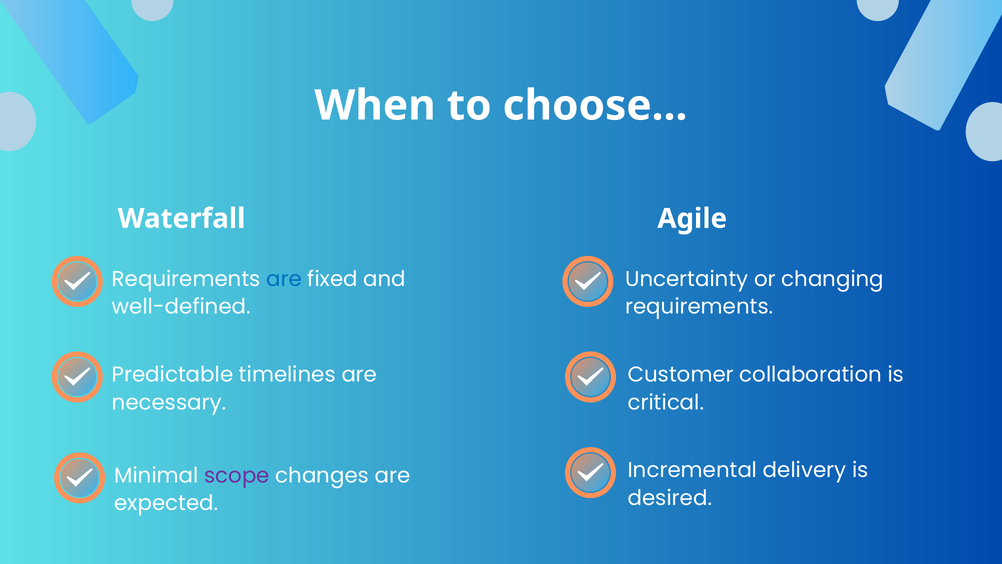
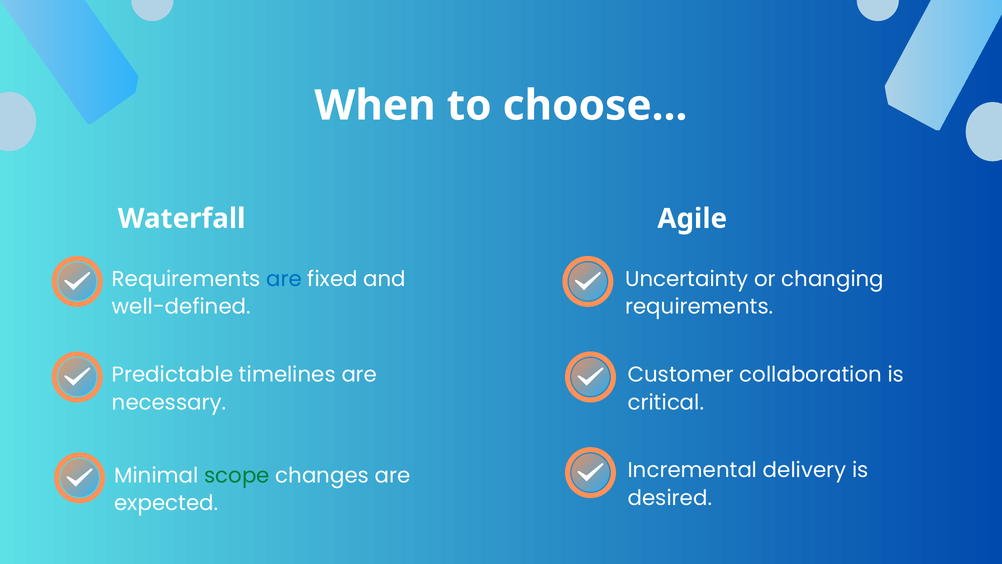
scope colour: purple -> green
